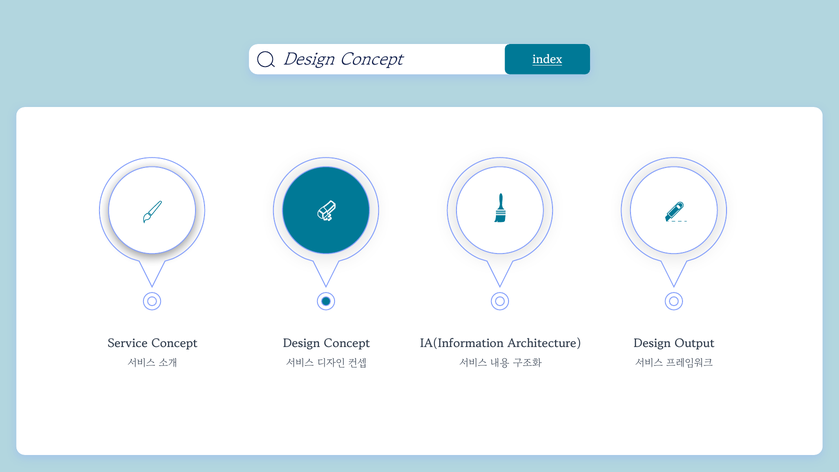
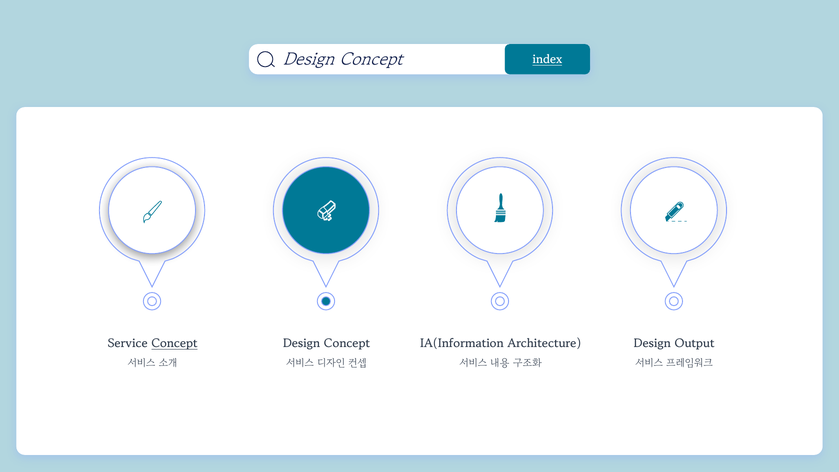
Concept at (174, 344) underline: none -> present
